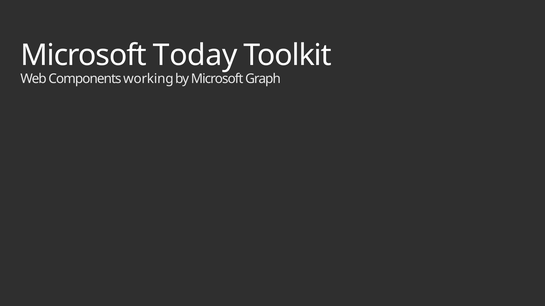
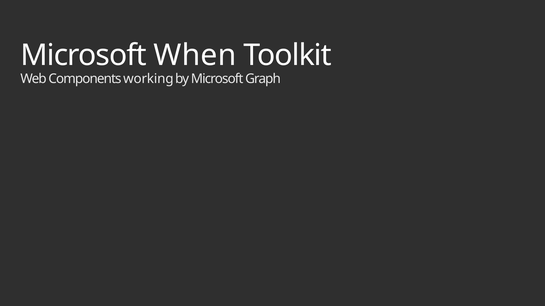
Today: Today -> When
